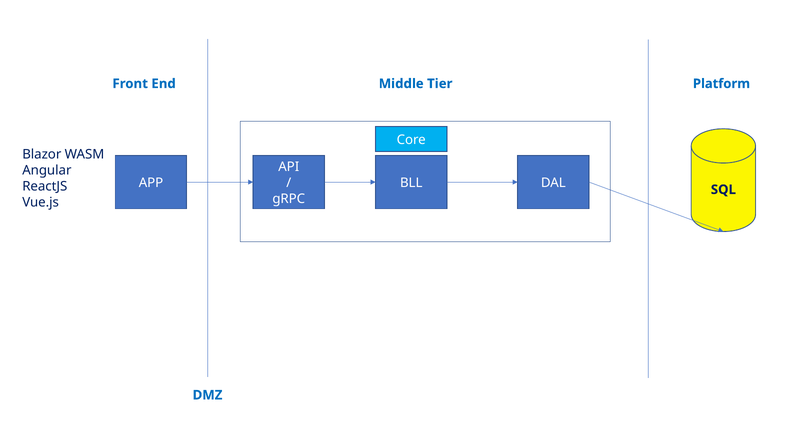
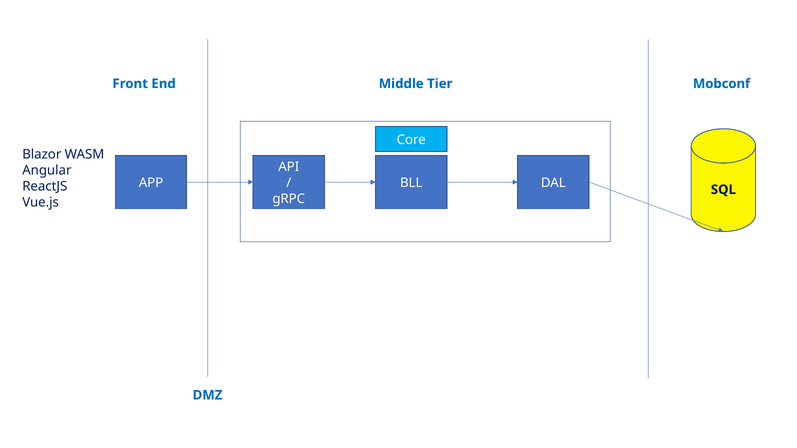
Platform: Platform -> Mobconf
